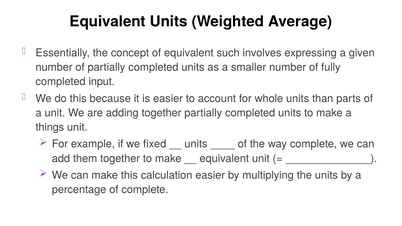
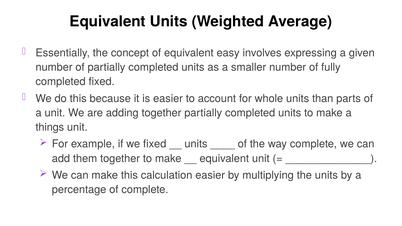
such: such -> easy
completed input: input -> fixed
